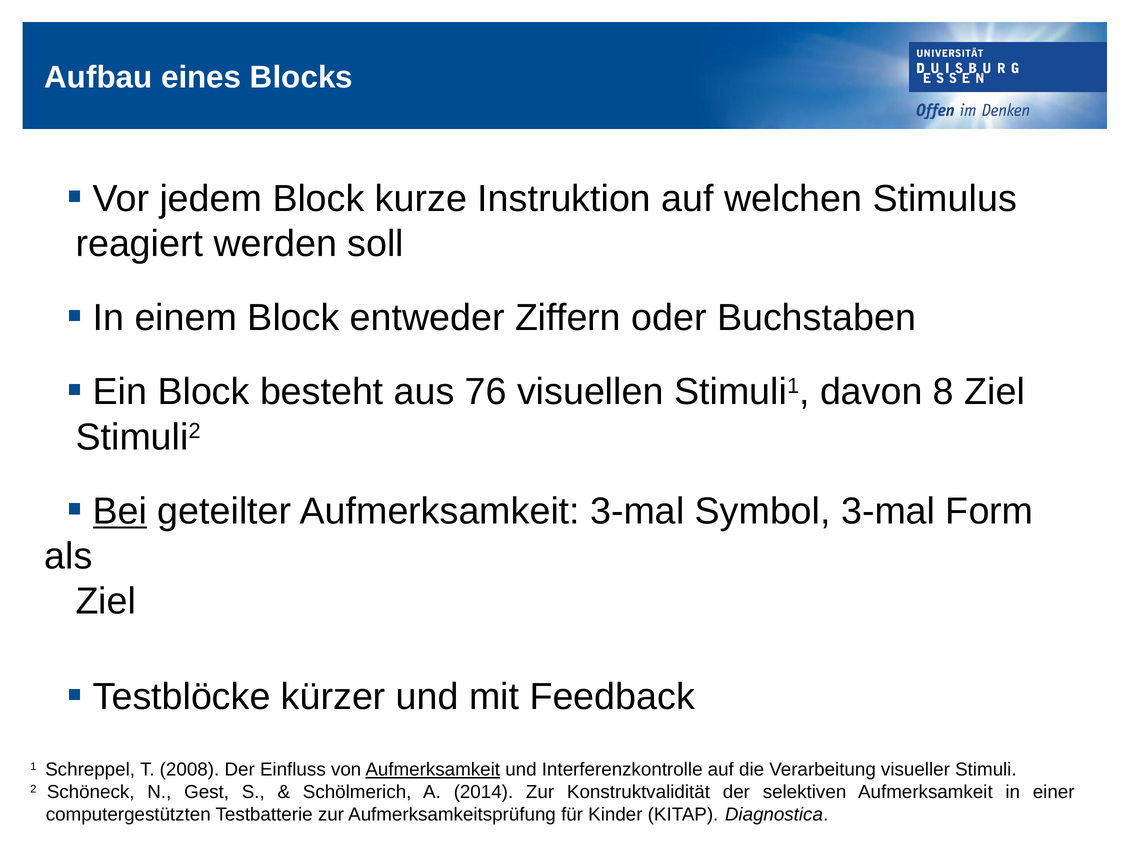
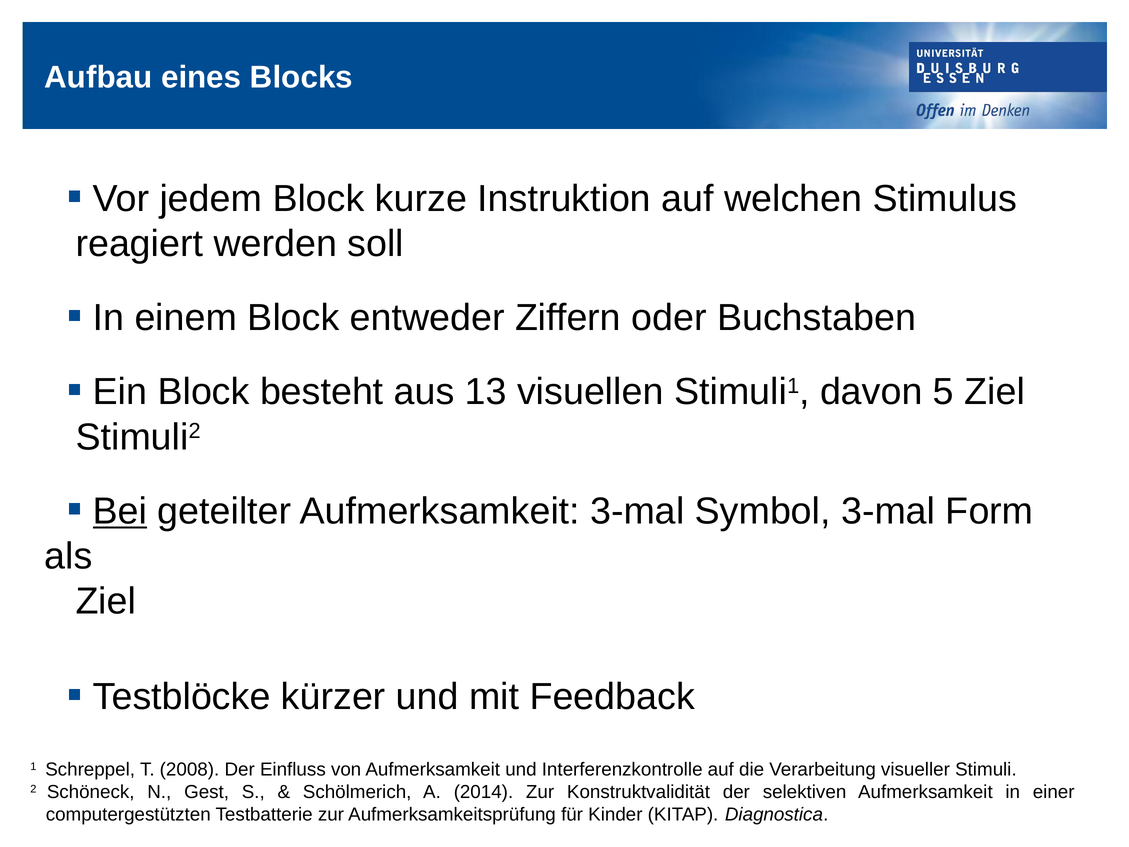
76: 76 -> 13
8: 8 -> 5
Aufmerksamkeit at (433, 769) underline: present -> none
